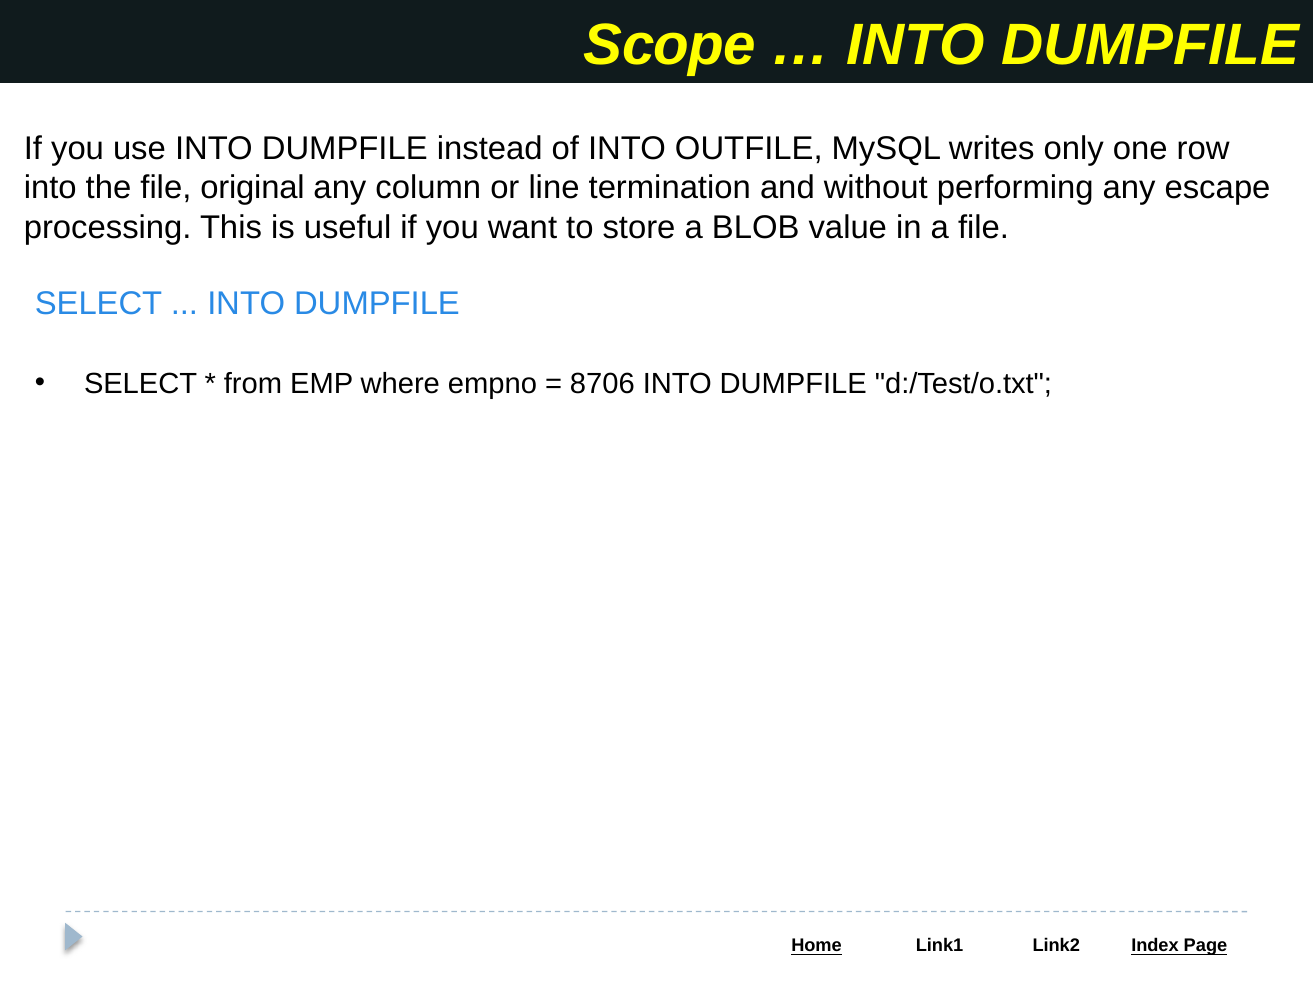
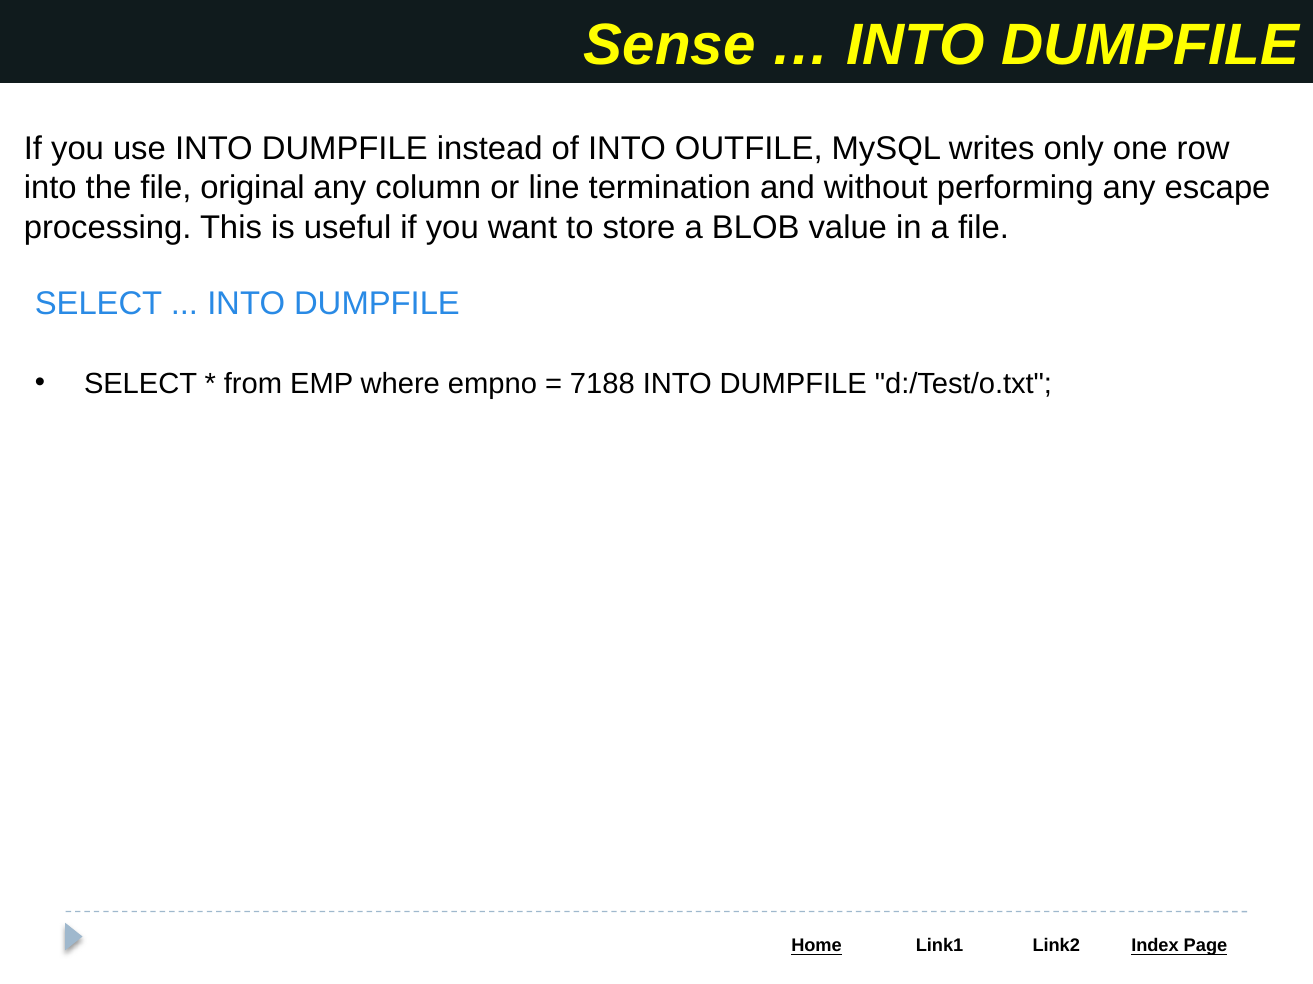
Scope: Scope -> Sense
8706: 8706 -> 7188
